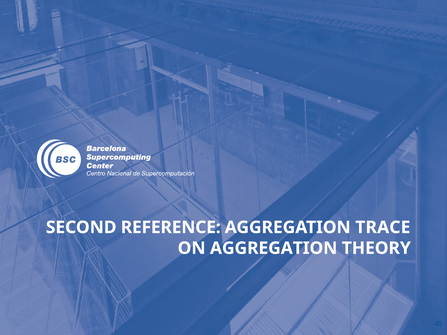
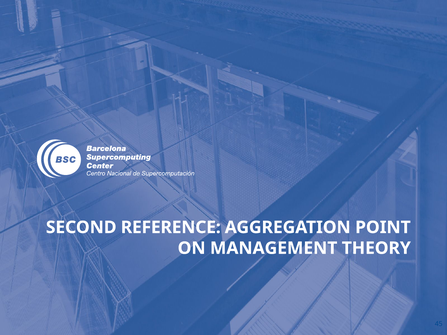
TRACE: TRACE -> POINT
ON AGGREGATION: AGGREGATION -> MANAGEMENT
